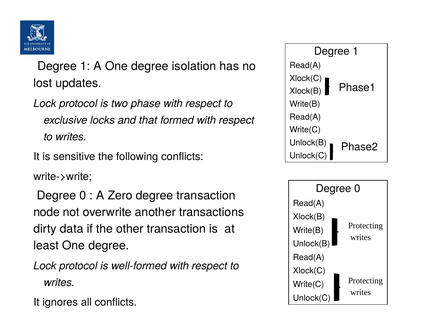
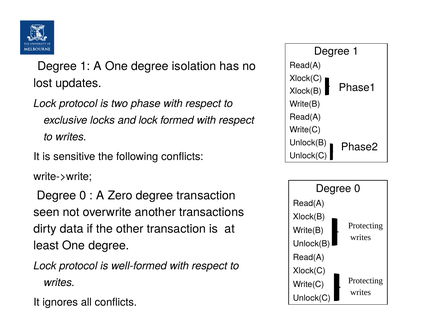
and that: that -> lock
node: node -> seen
